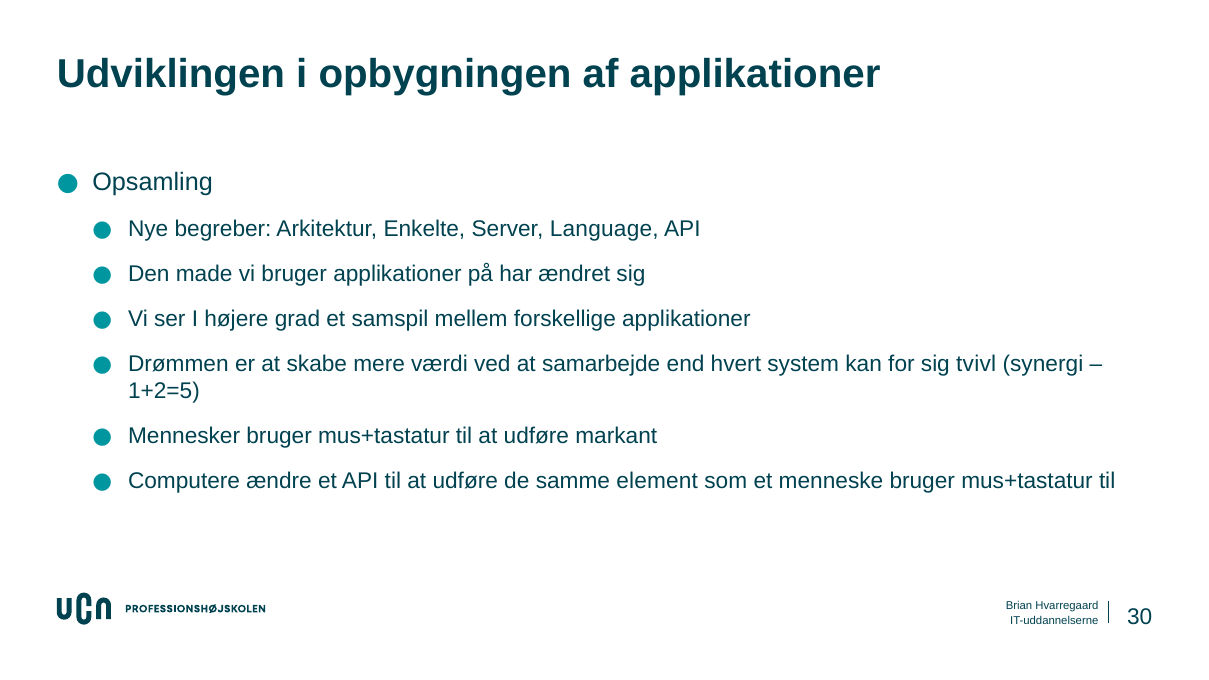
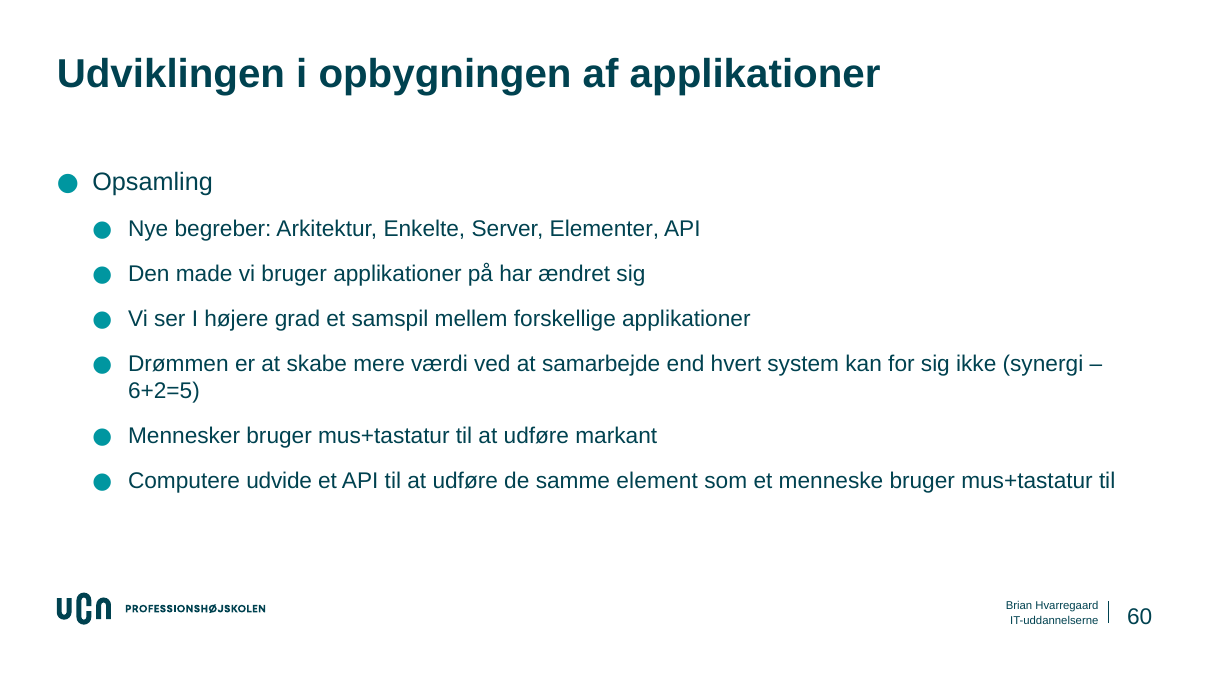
Language: Language -> Elementer
tvivl: tvivl -> ikke
1+2=5: 1+2=5 -> 6+2=5
ændre: ændre -> udvide
30: 30 -> 60
